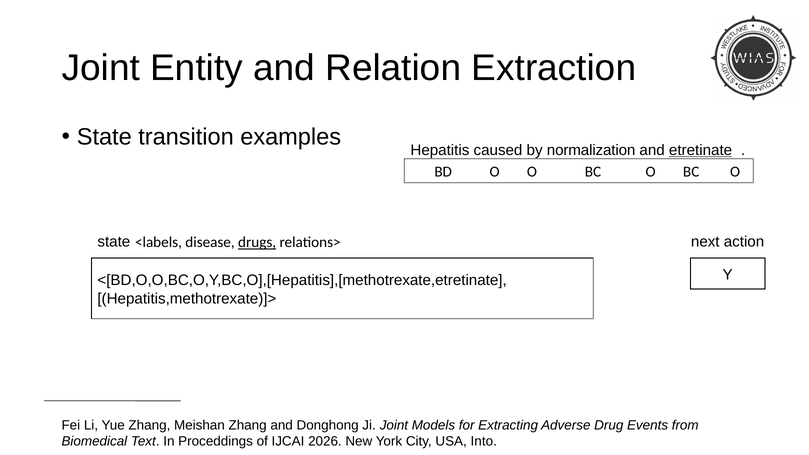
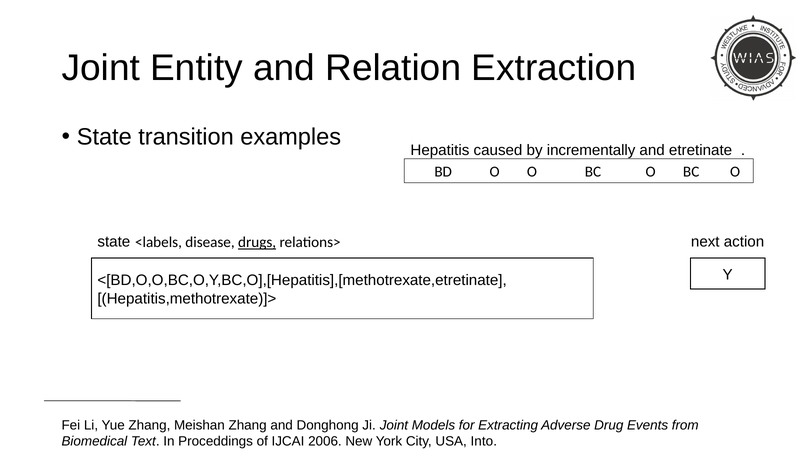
normalization: normalization -> incrementally
etretinate underline: present -> none
2026: 2026 -> 2006
